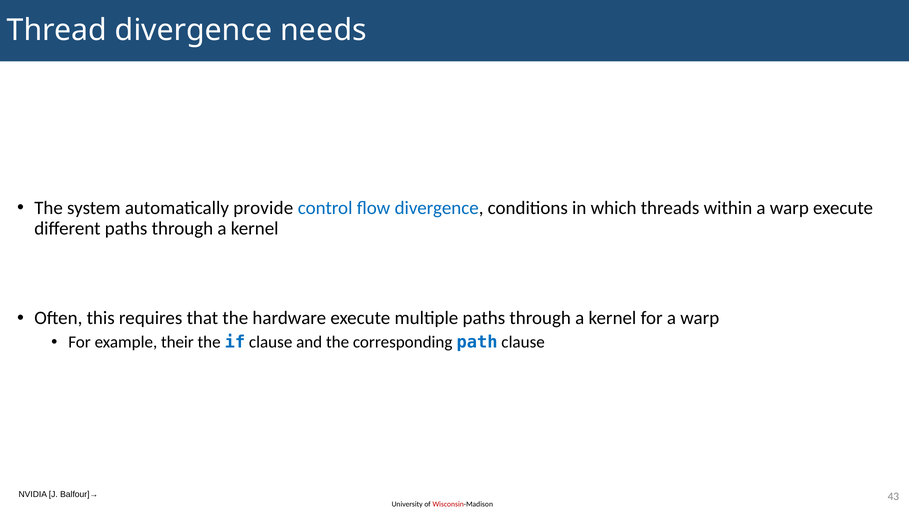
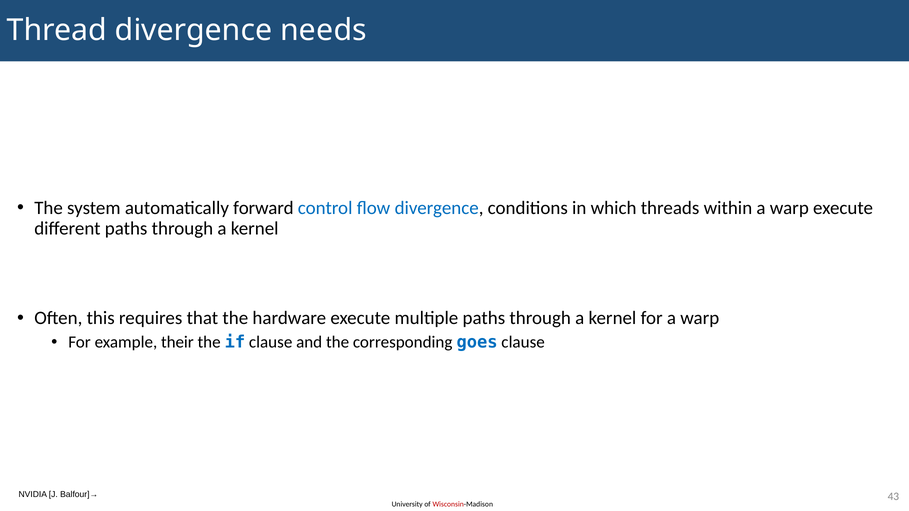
provide: provide -> forward
path: path -> goes
